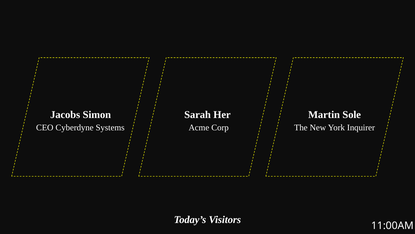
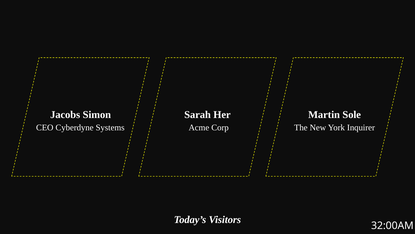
11:00AM: 11:00AM -> 32:00AM
